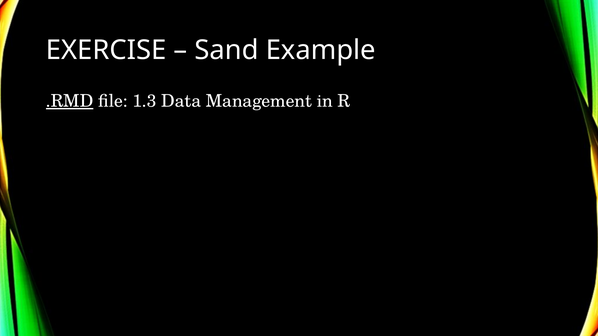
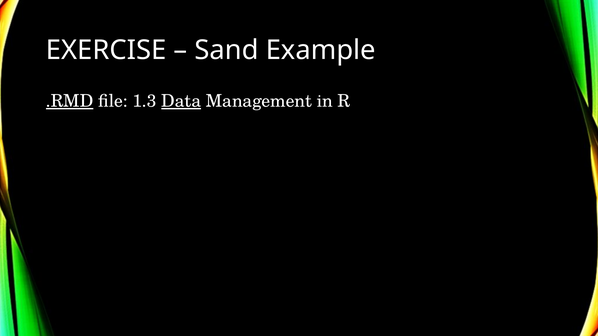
Data underline: none -> present
